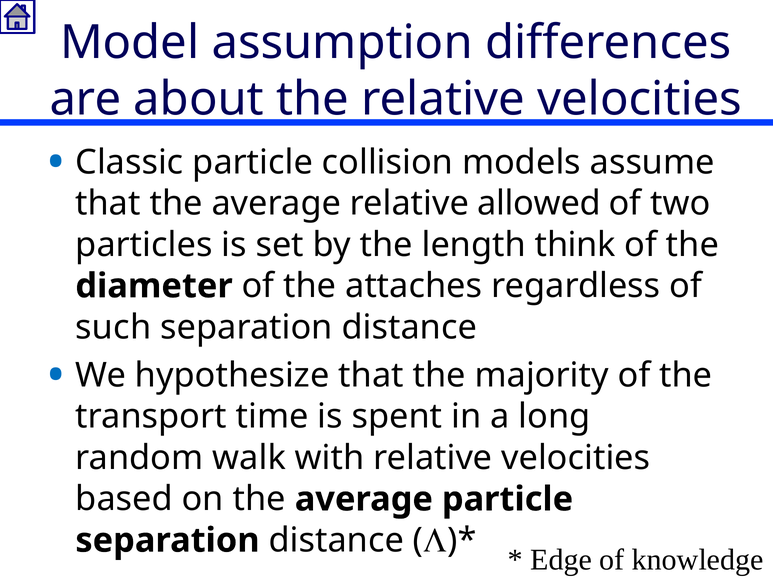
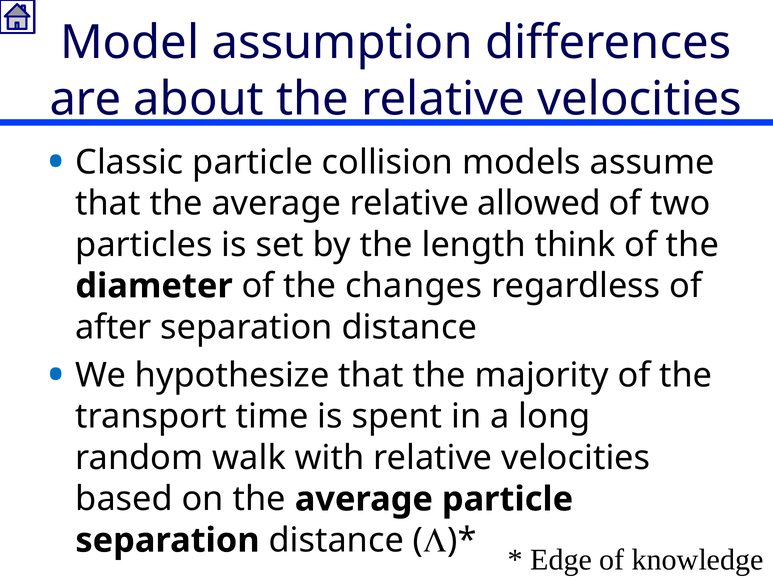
attaches: attaches -> changes
such: such -> after
